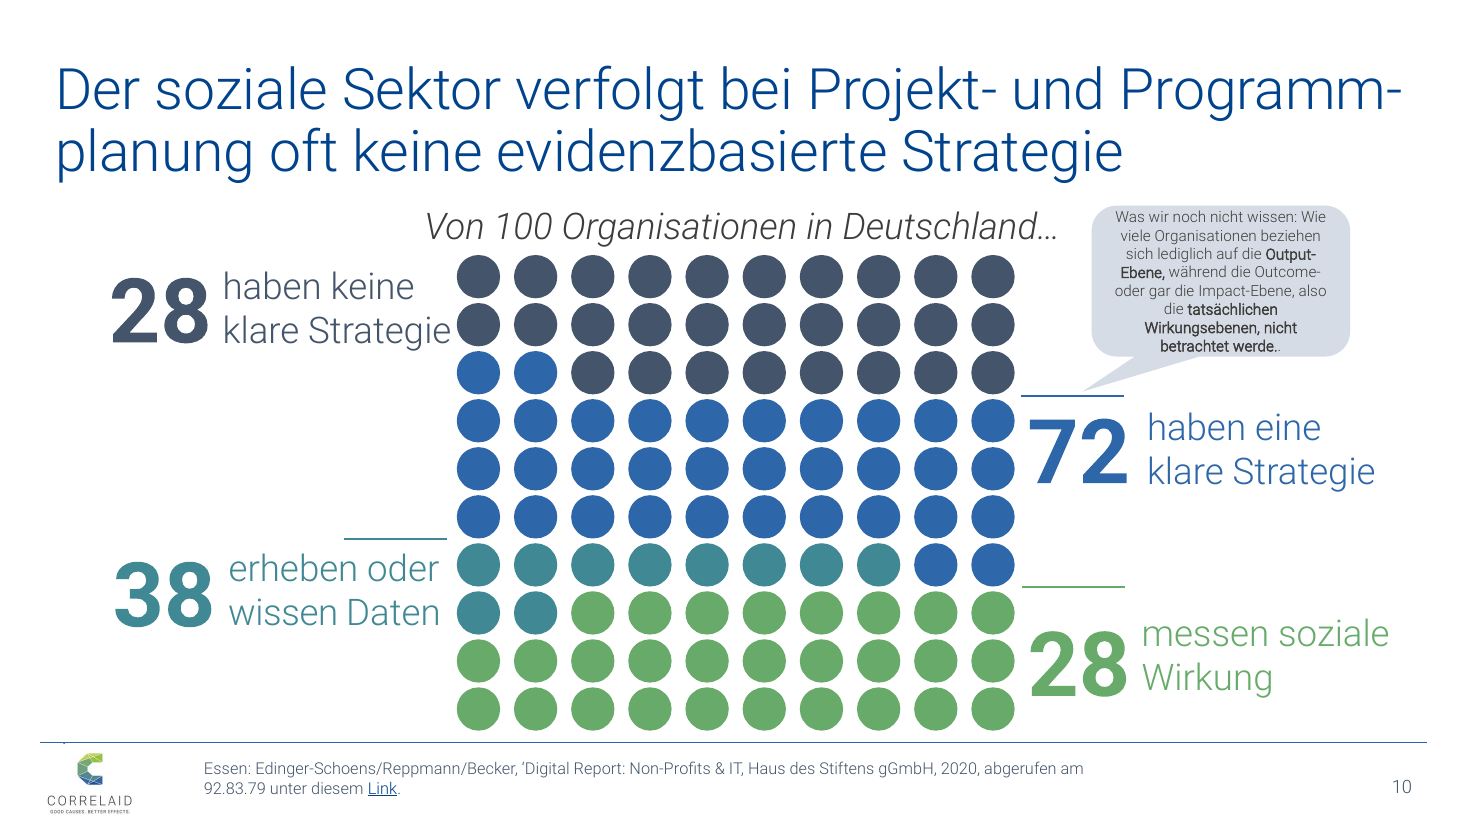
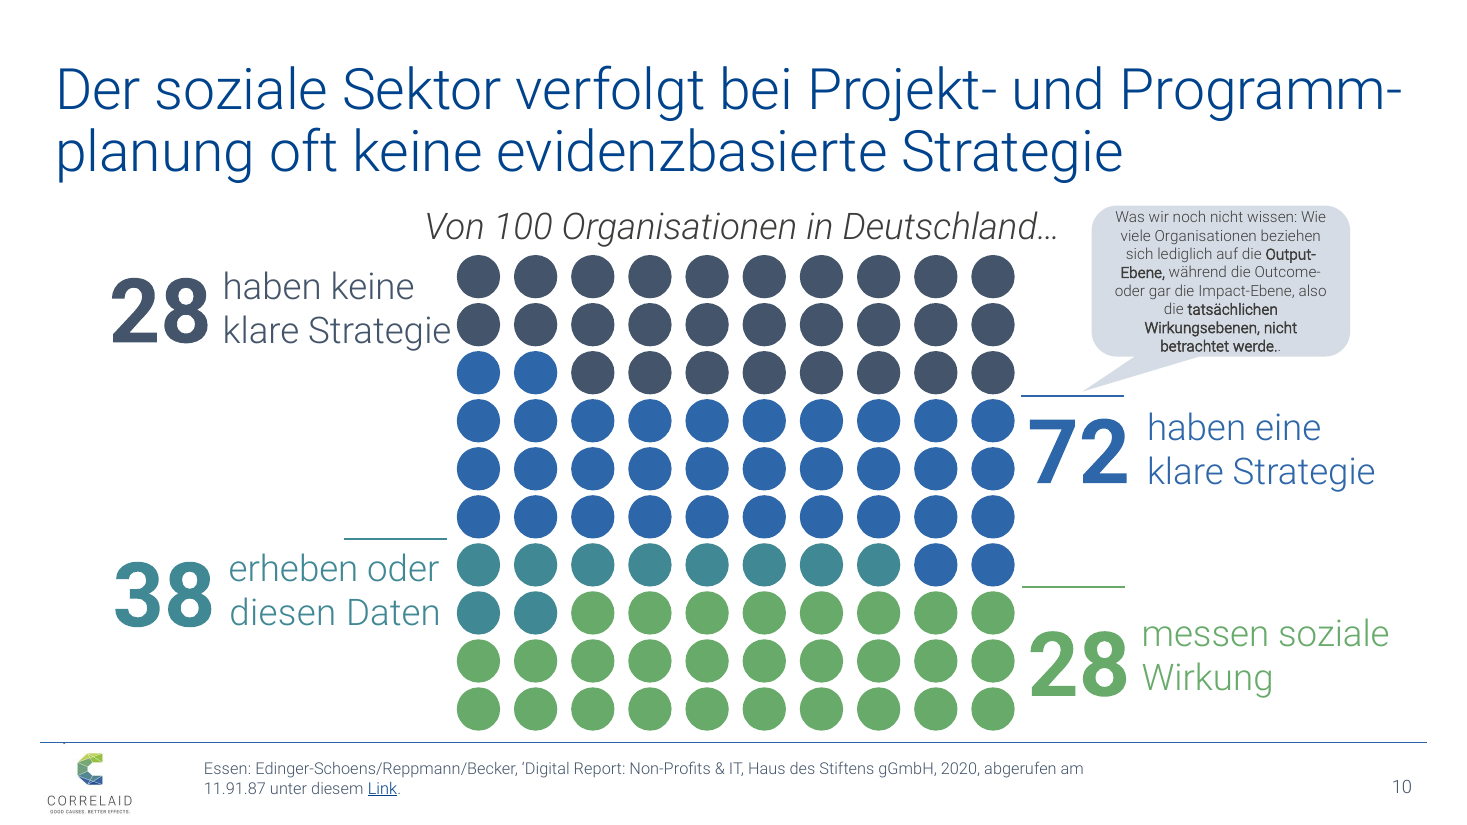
wissen at (283, 613): wissen -> diesen
92.83.79: 92.83.79 -> 11.91.87
